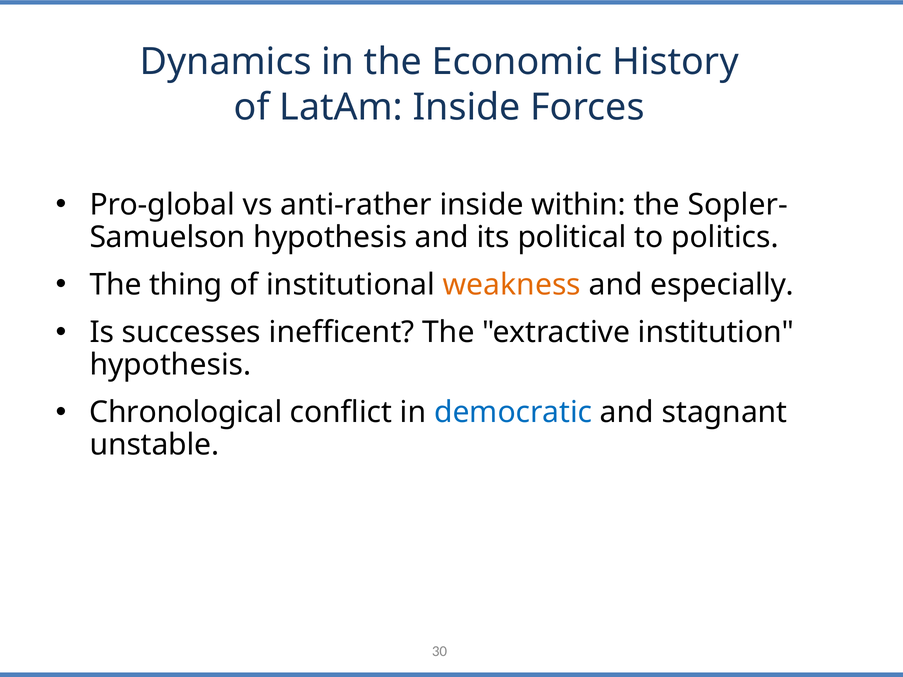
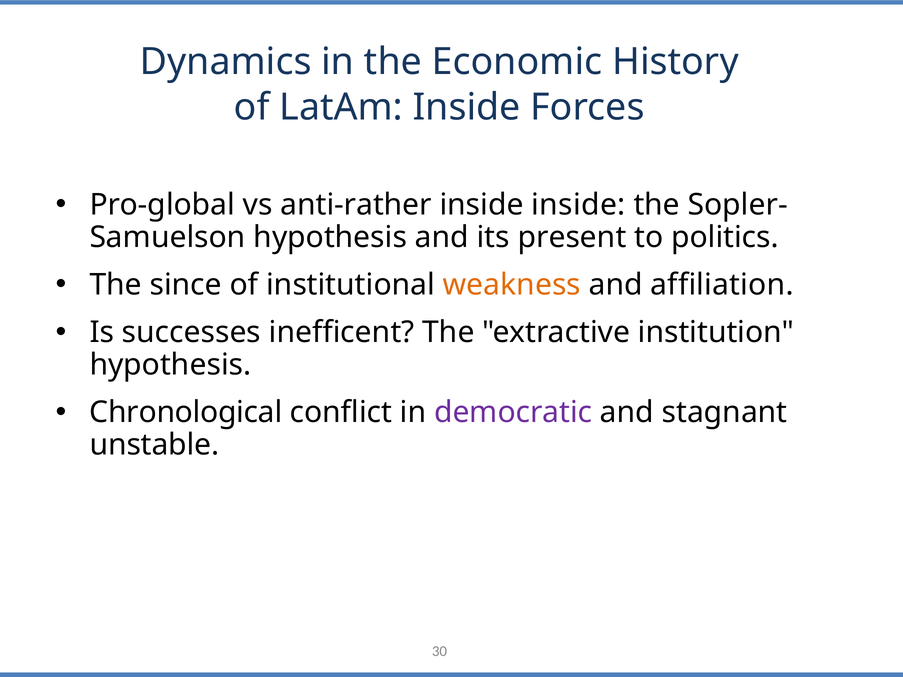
inside within: within -> inside
political: political -> present
thing: thing -> since
especially: especially -> affiliation
democratic colour: blue -> purple
